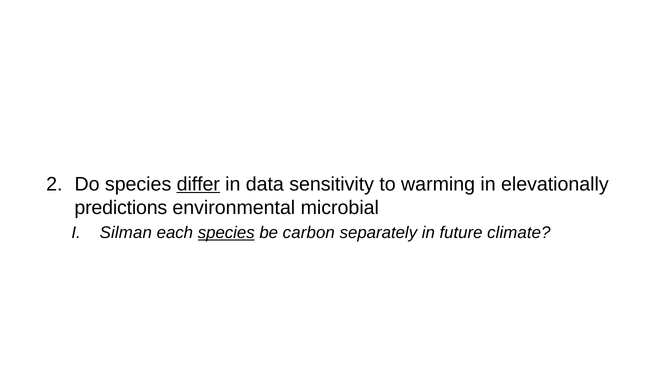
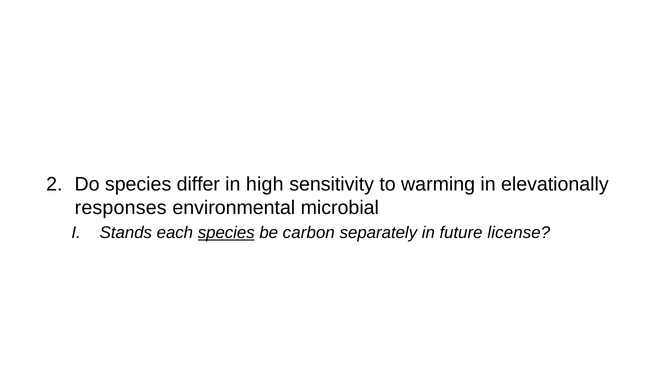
differ underline: present -> none
data: data -> high
predictions: predictions -> responses
Silman: Silman -> Stands
climate: climate -> license
